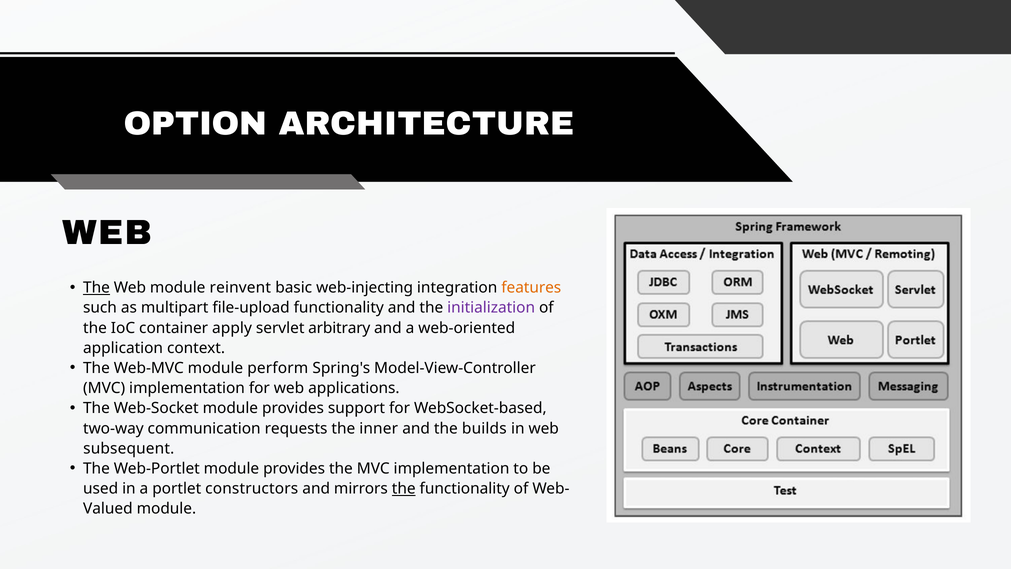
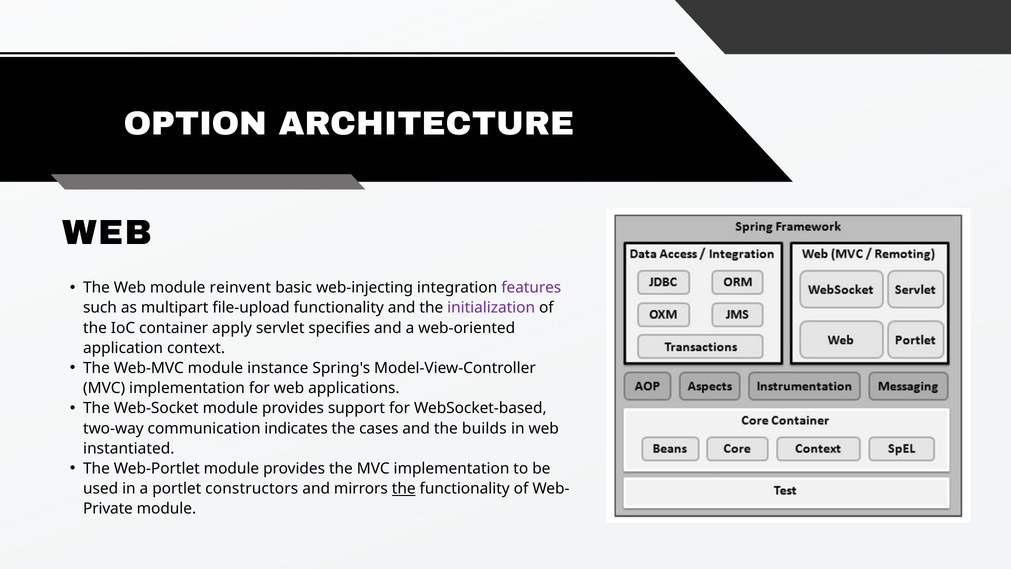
The at (96, 288) underline: present -> none
features colour: orange -> purple
arbitrary: arbitrary -> specifies
perform: perform -> instance
requests: requests -> indicates
inner: inner -> cases
subsequent: subsequent -> instantiated
Valued: Valued -> Private
